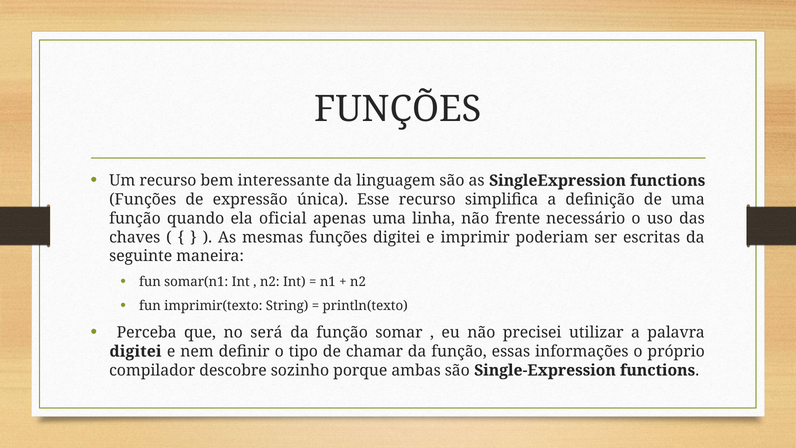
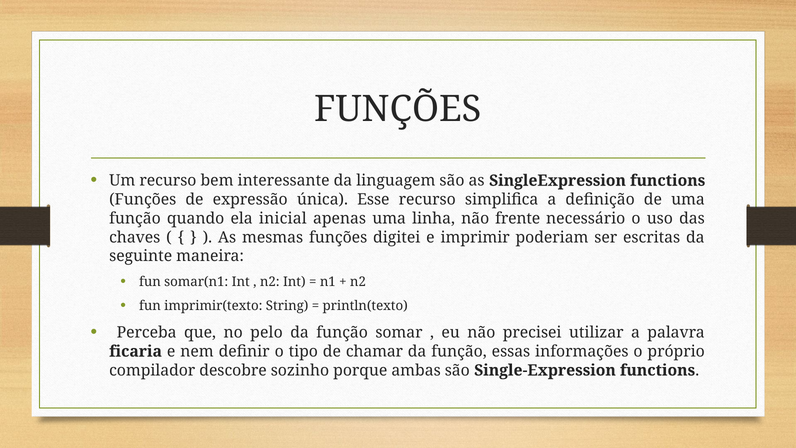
oficial: oficial -> inicial
será: será -> pelo
digitei at (135, 351): digitei -> ficaria
